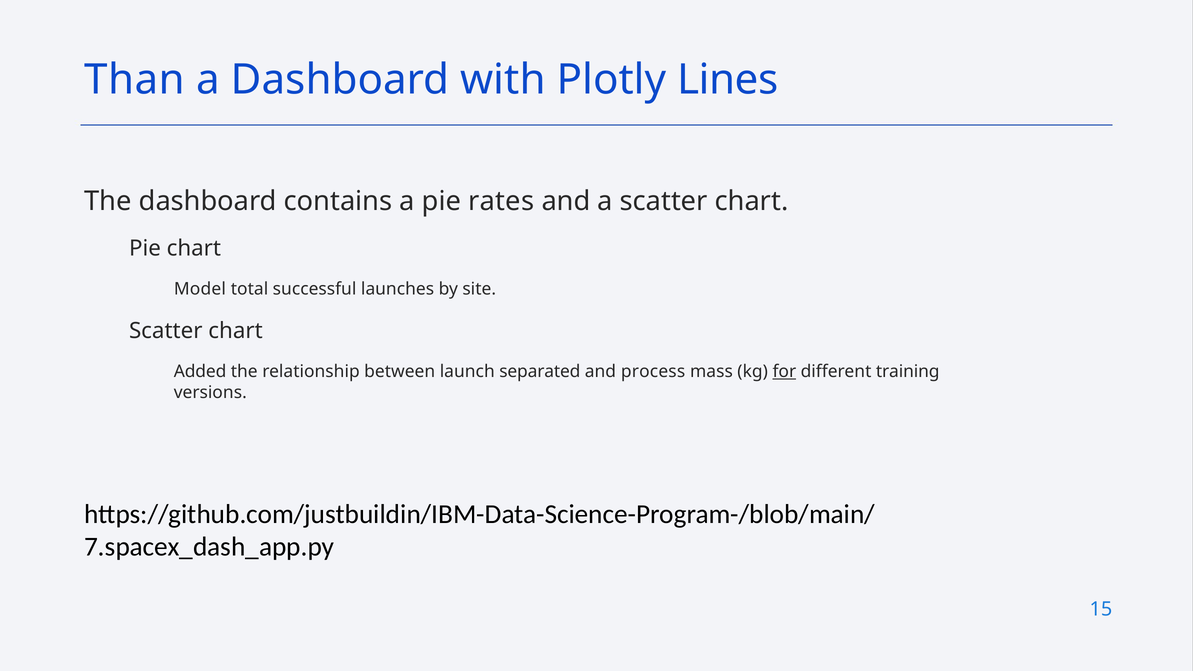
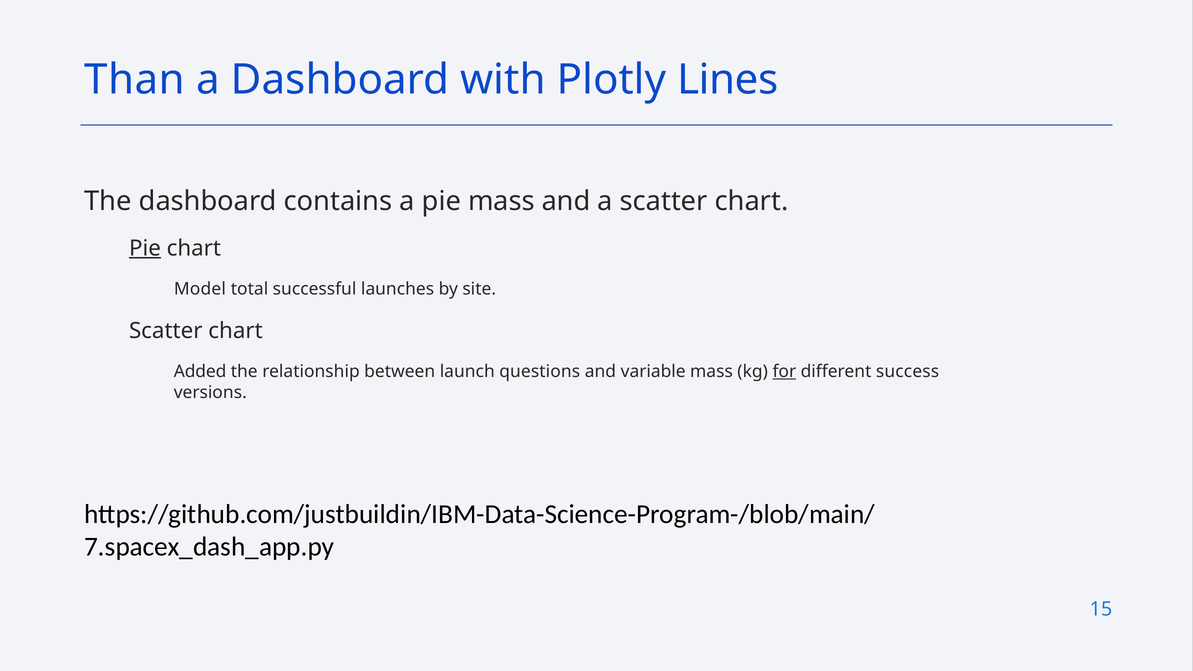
pie rates: rates -> mass
Pie at (145, 248) underline: none -> present
separated: separated -> questions
process: process -> variable
training: training -> success
